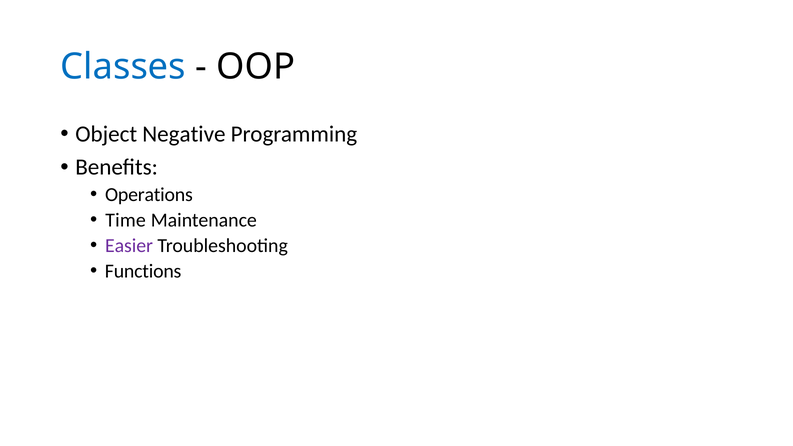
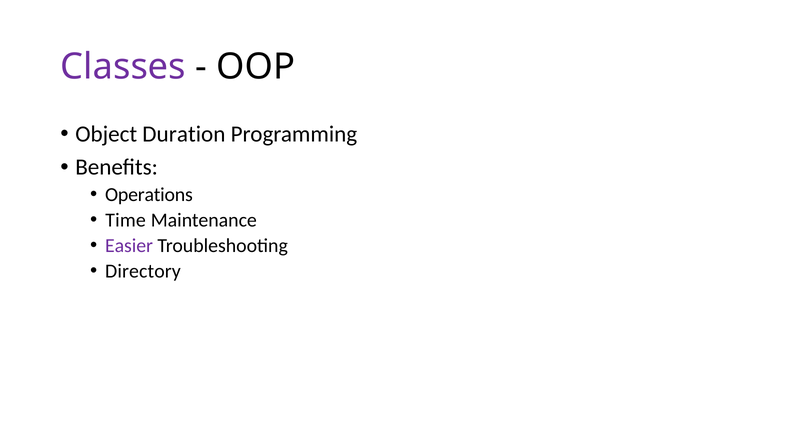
Classes colour: blue -> purple
Negative: Negative -> Duration
Functions: Functions -> Directory
